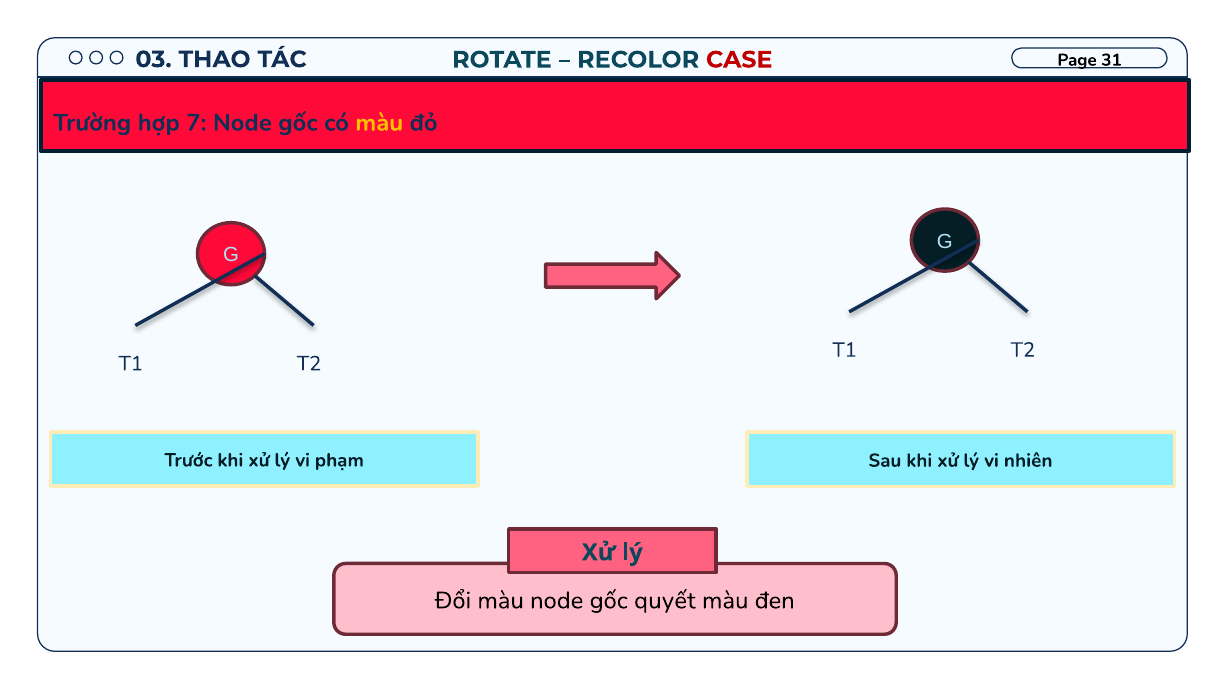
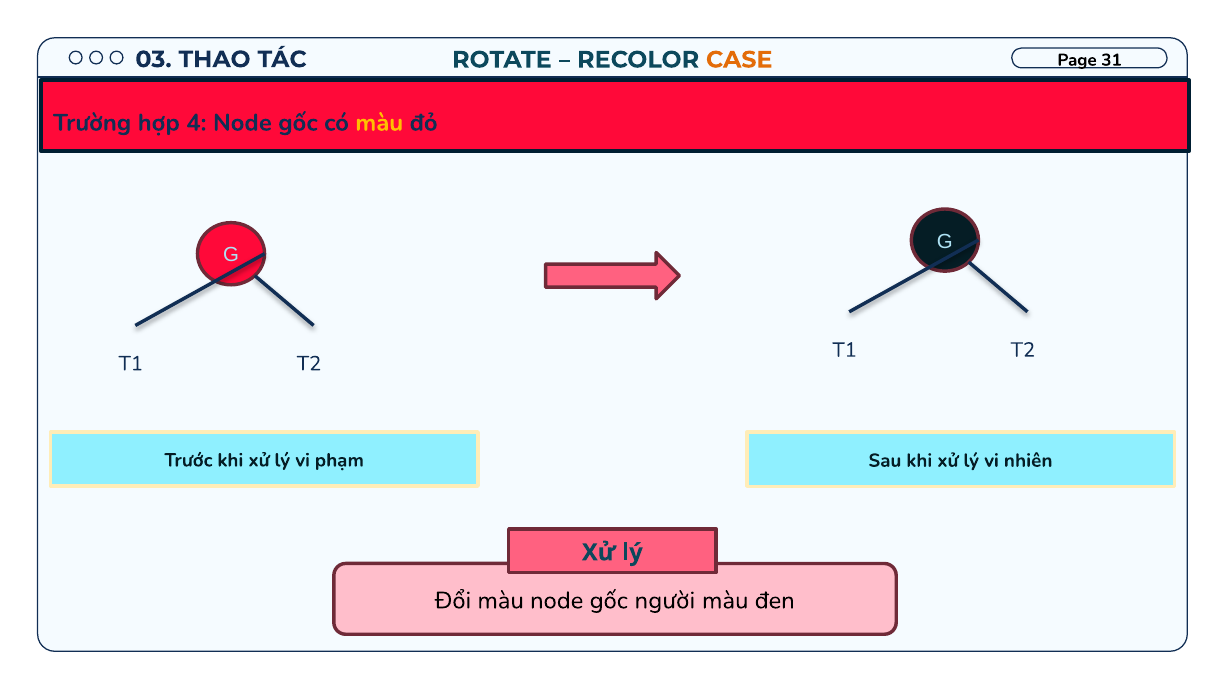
CASE colour: red -> orange
7: 7 -> 4
quyết: quyết -> người
